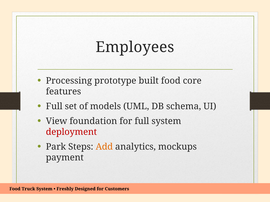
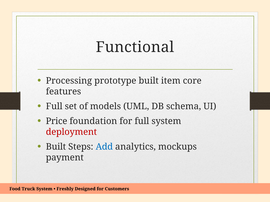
Employees: Employees -> Functional
built food: food -> item
View: View -> Price
Park at (56, 147): Park -> Built
Add colour: orange -> blue
